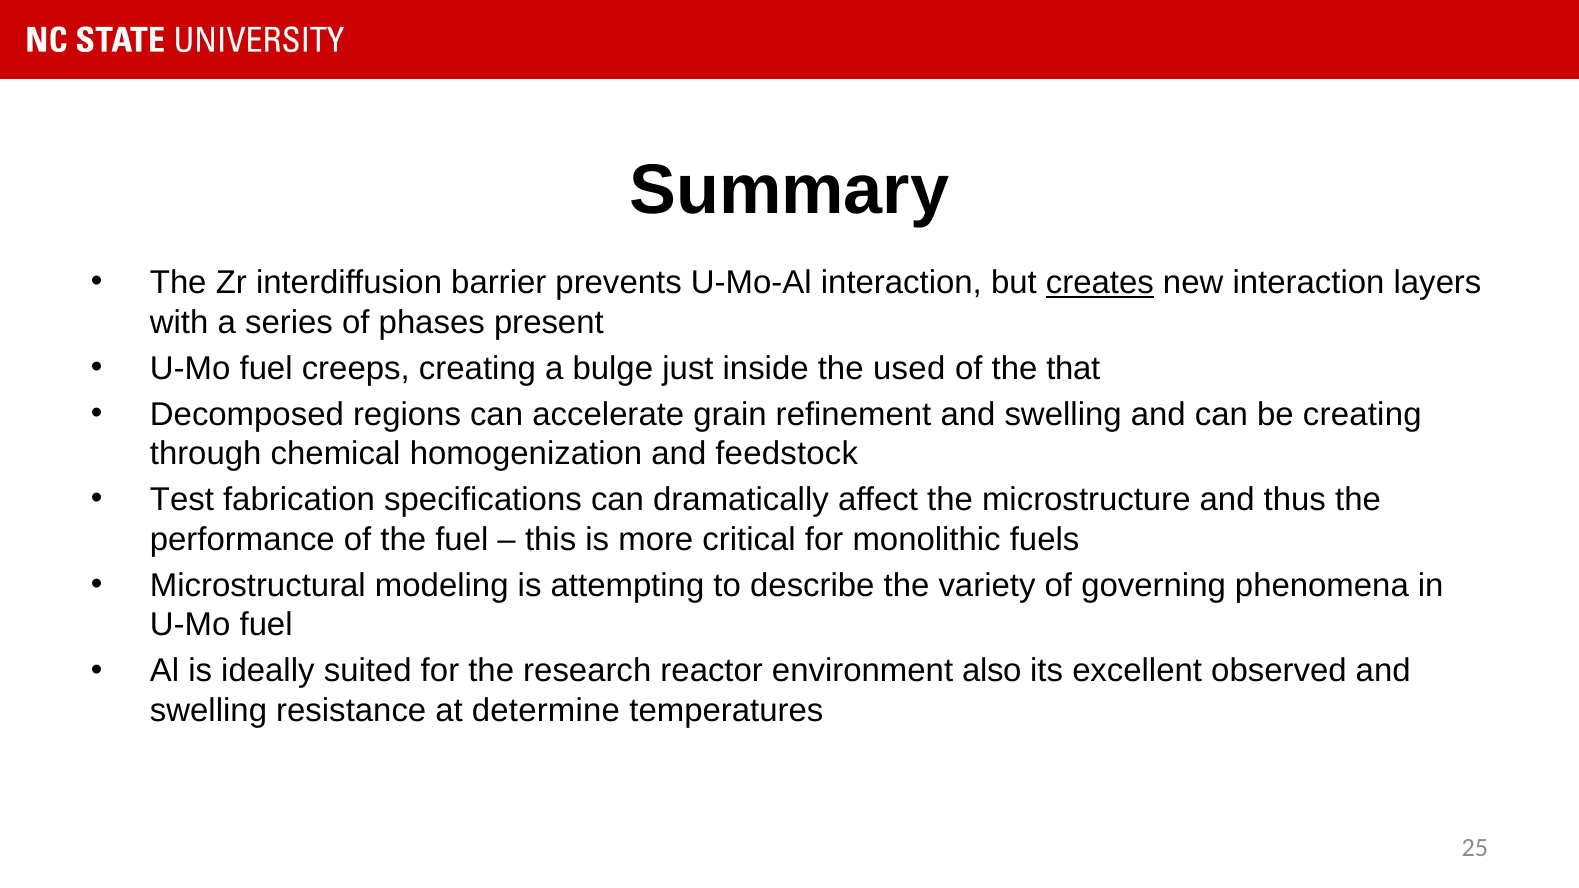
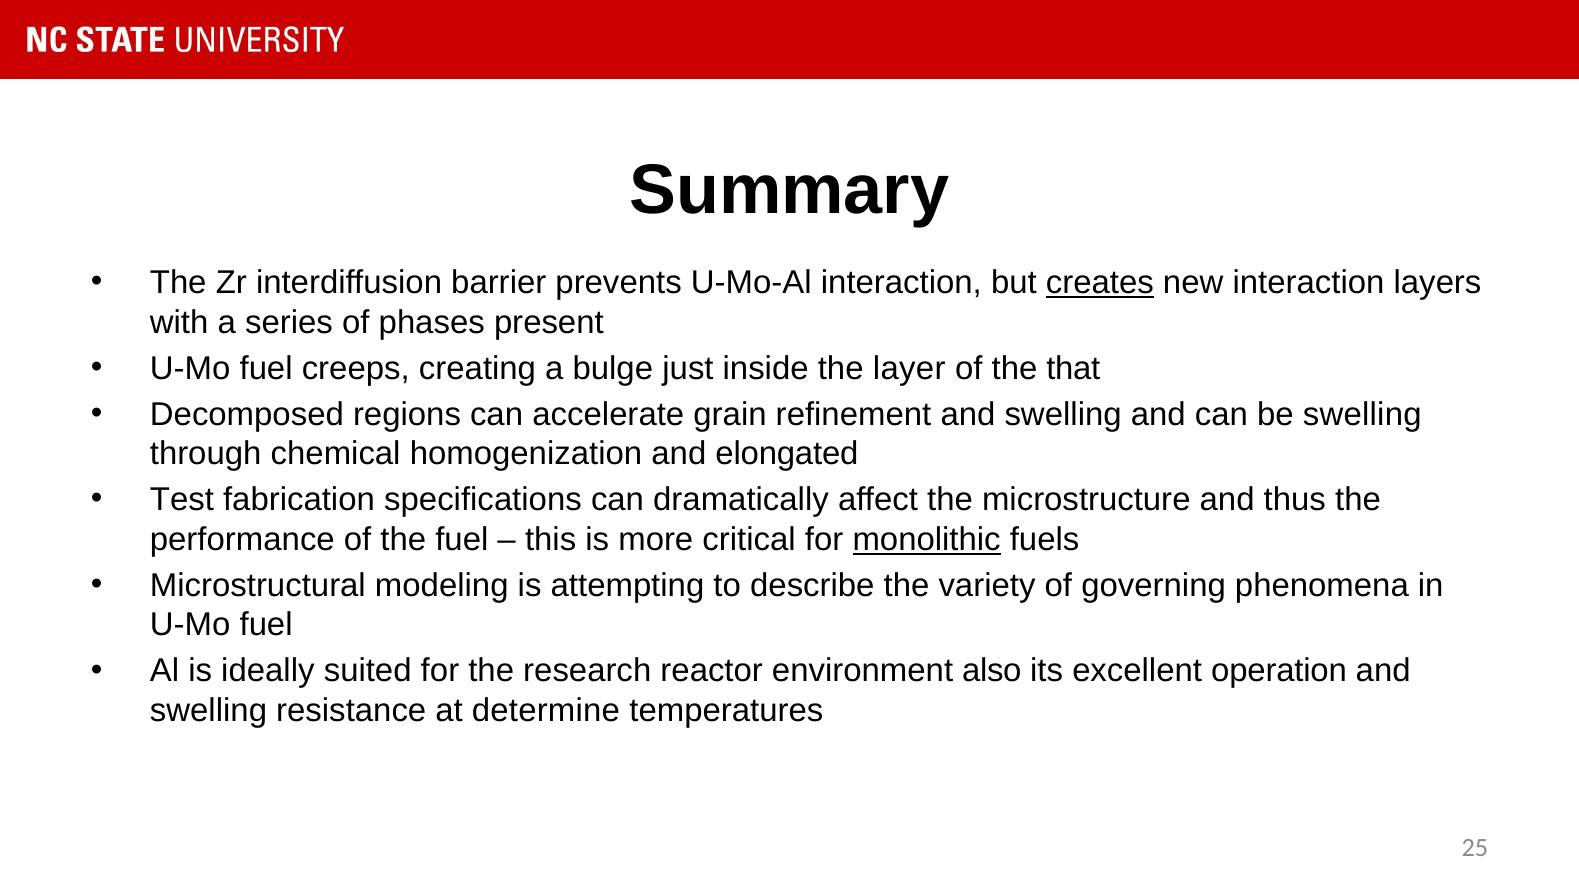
used: used -> layer
be creating: creating -> swelling
feedstock: feedstock -> elongated
monolithic underline: none -> present
observed: observed -> operation
